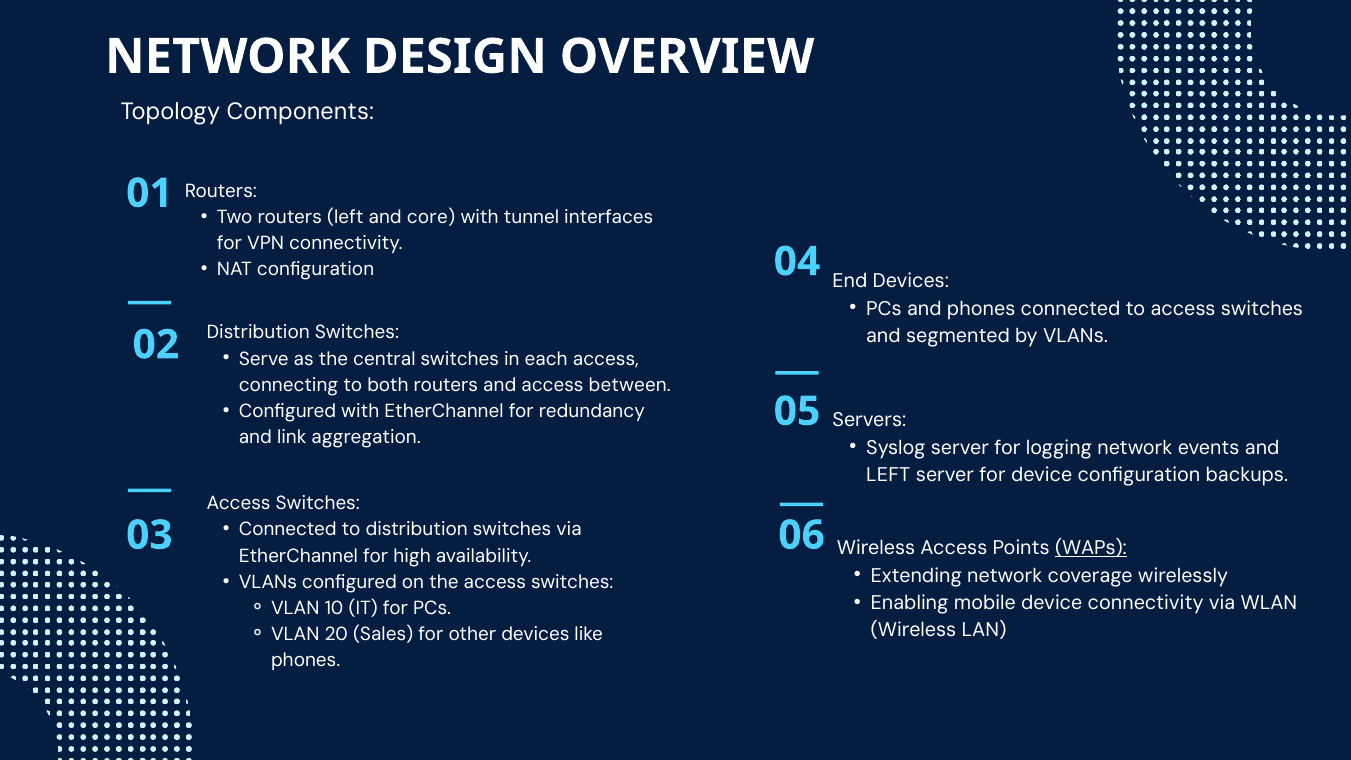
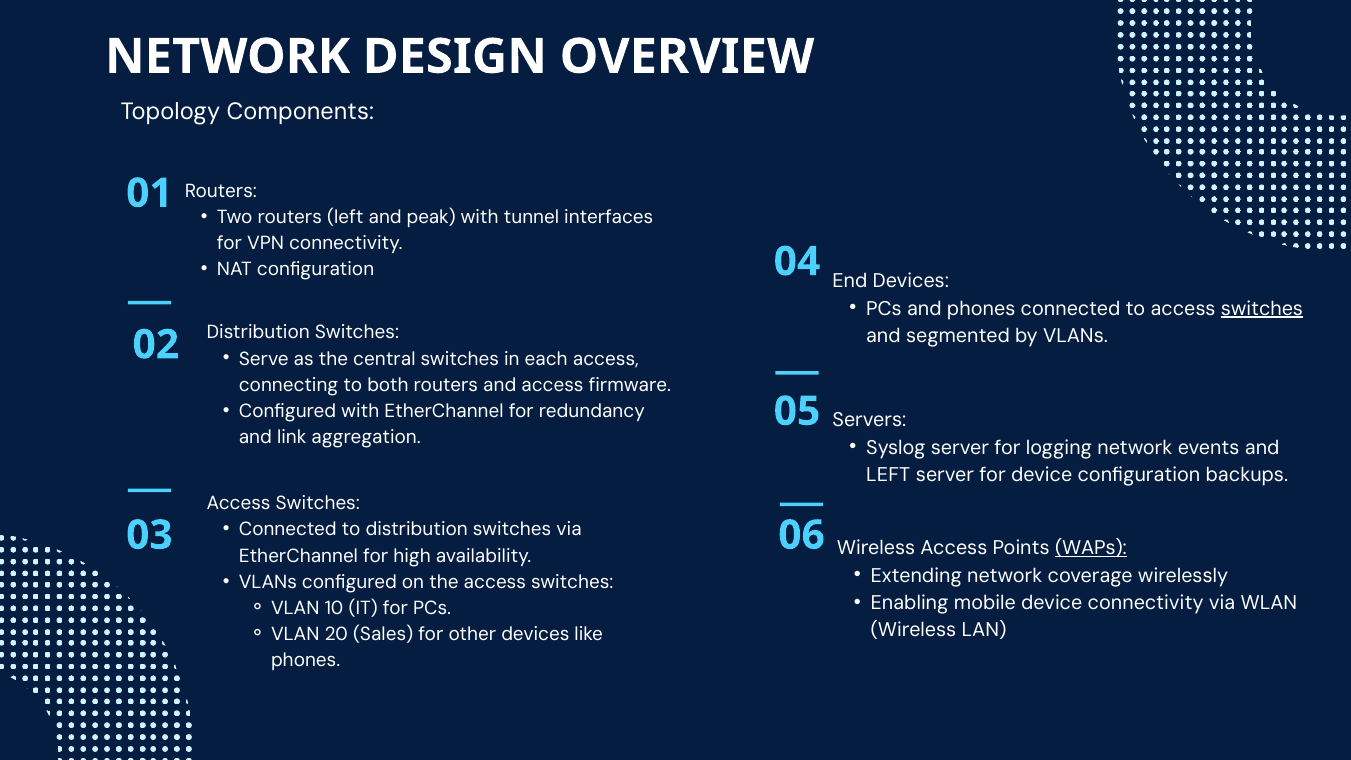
core: core -> peak
switches at (1262, 308) underline: none -> present
between: between -> firmware
